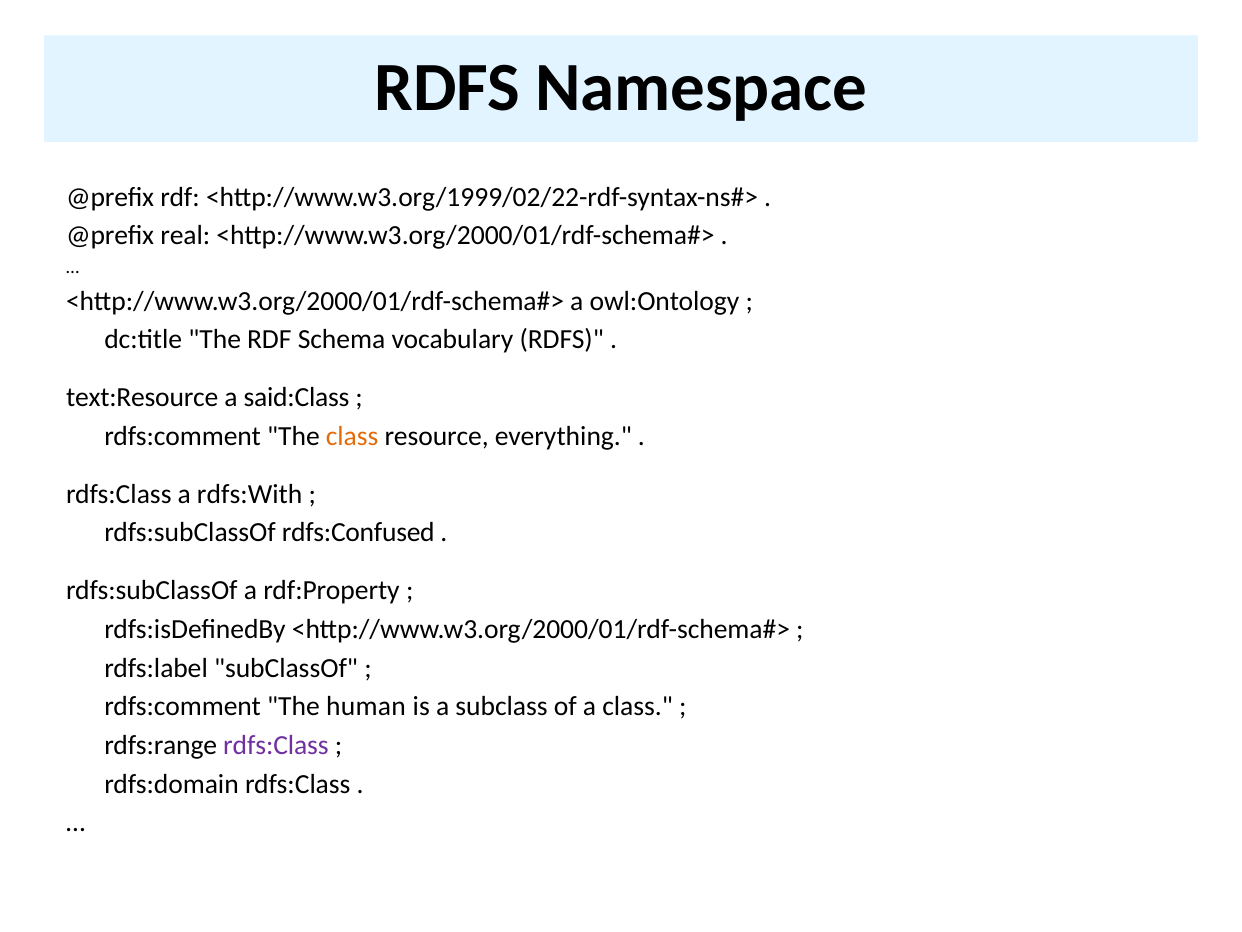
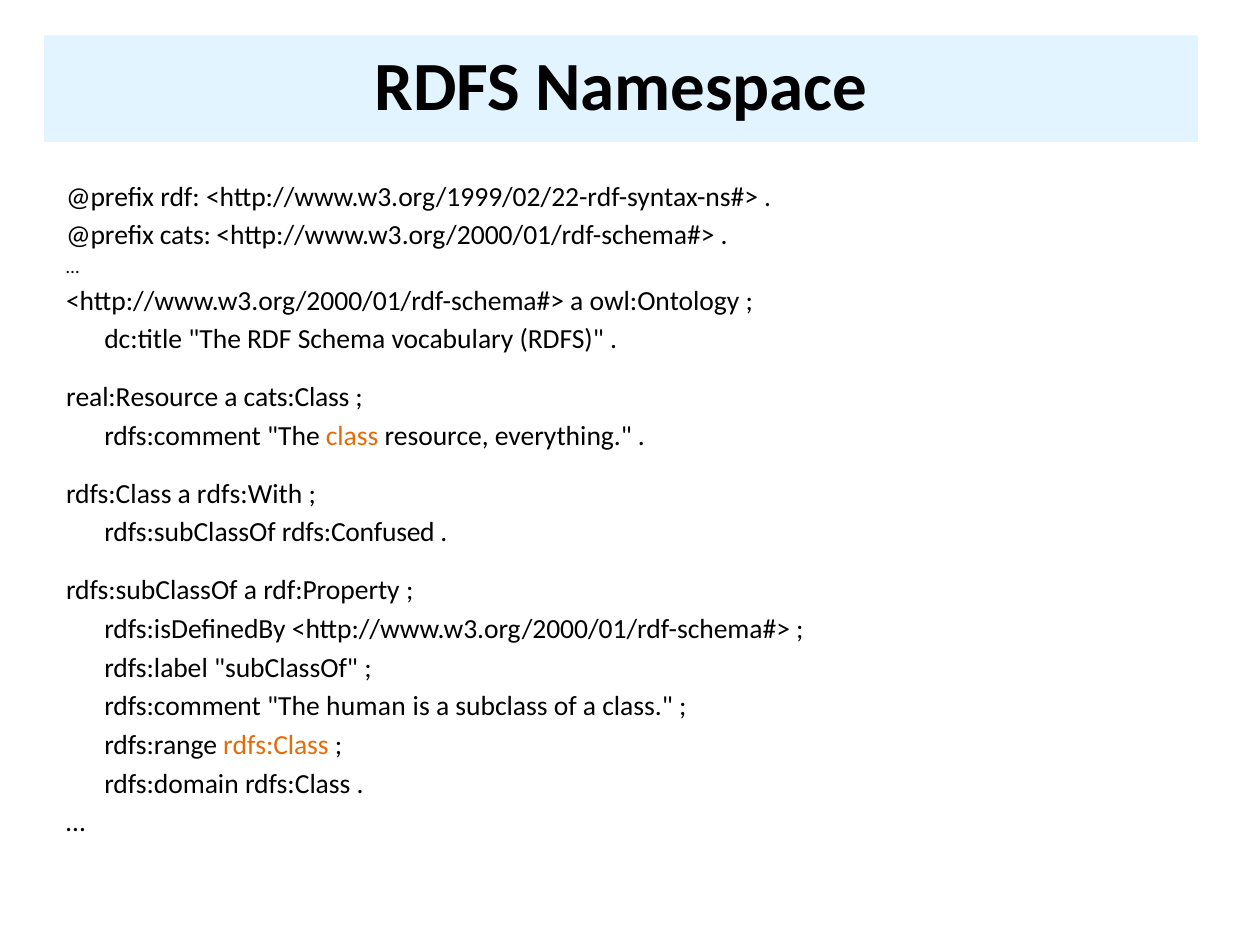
real: real -> cats
text:Resource: text:Resource -> real:Resource
said:Class: said:Class -> cats:Class
rdfs:Class at (276, 745) colour: purple -> orange
